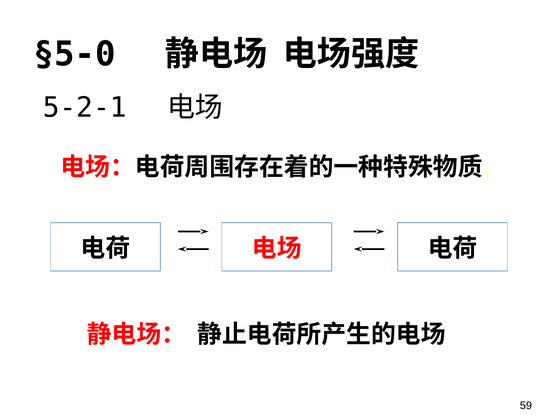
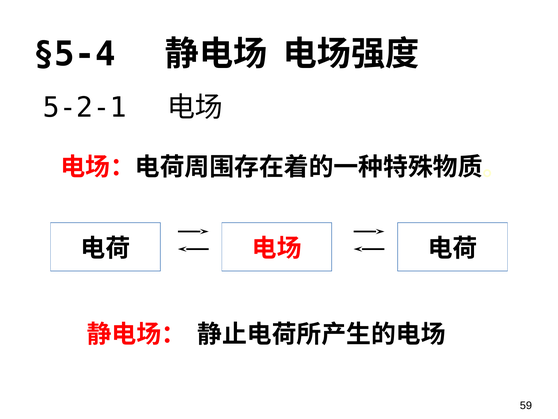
§5-0: §5-0 -> §5-4
